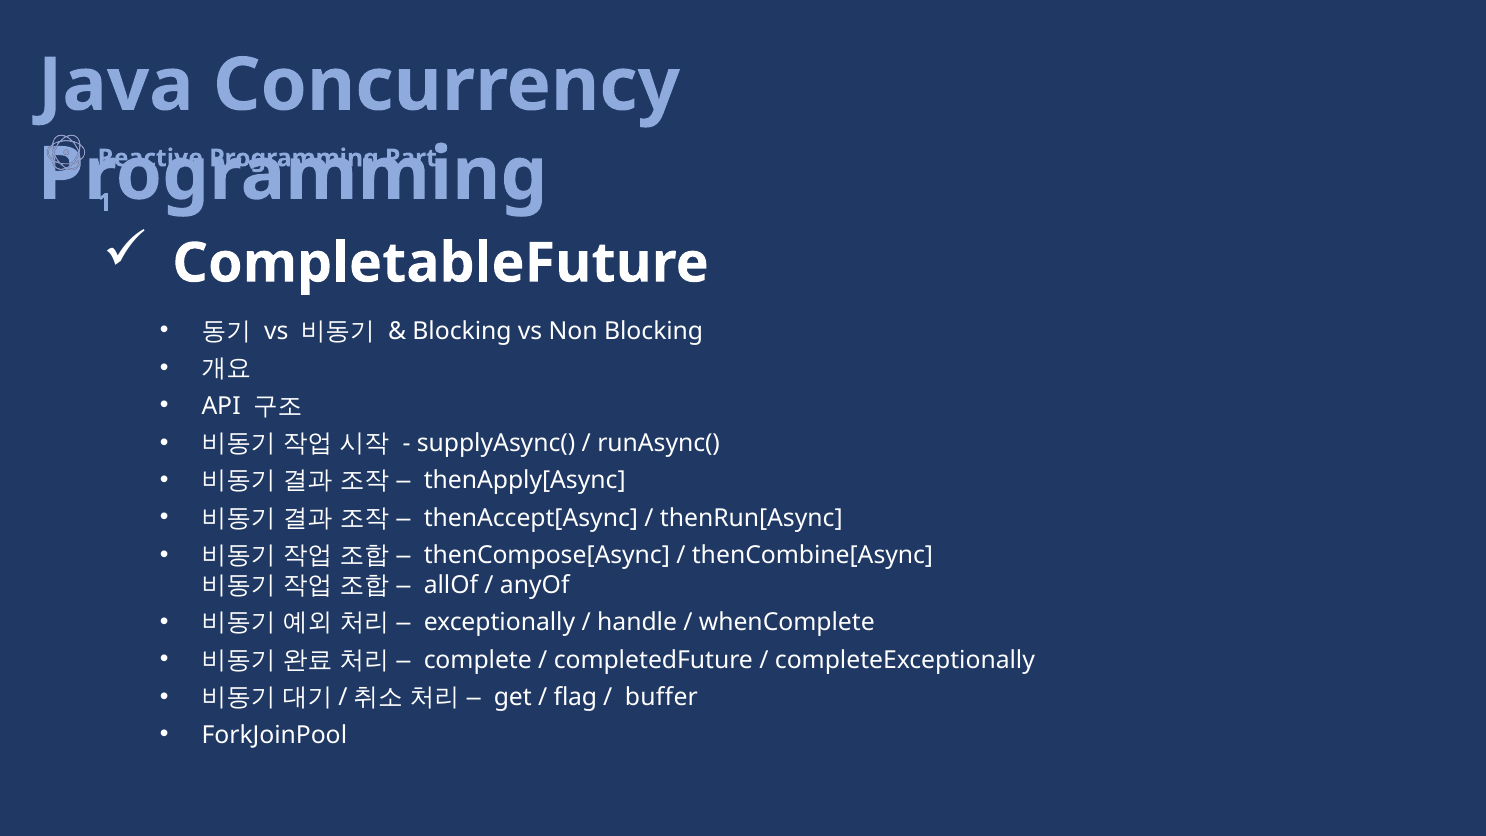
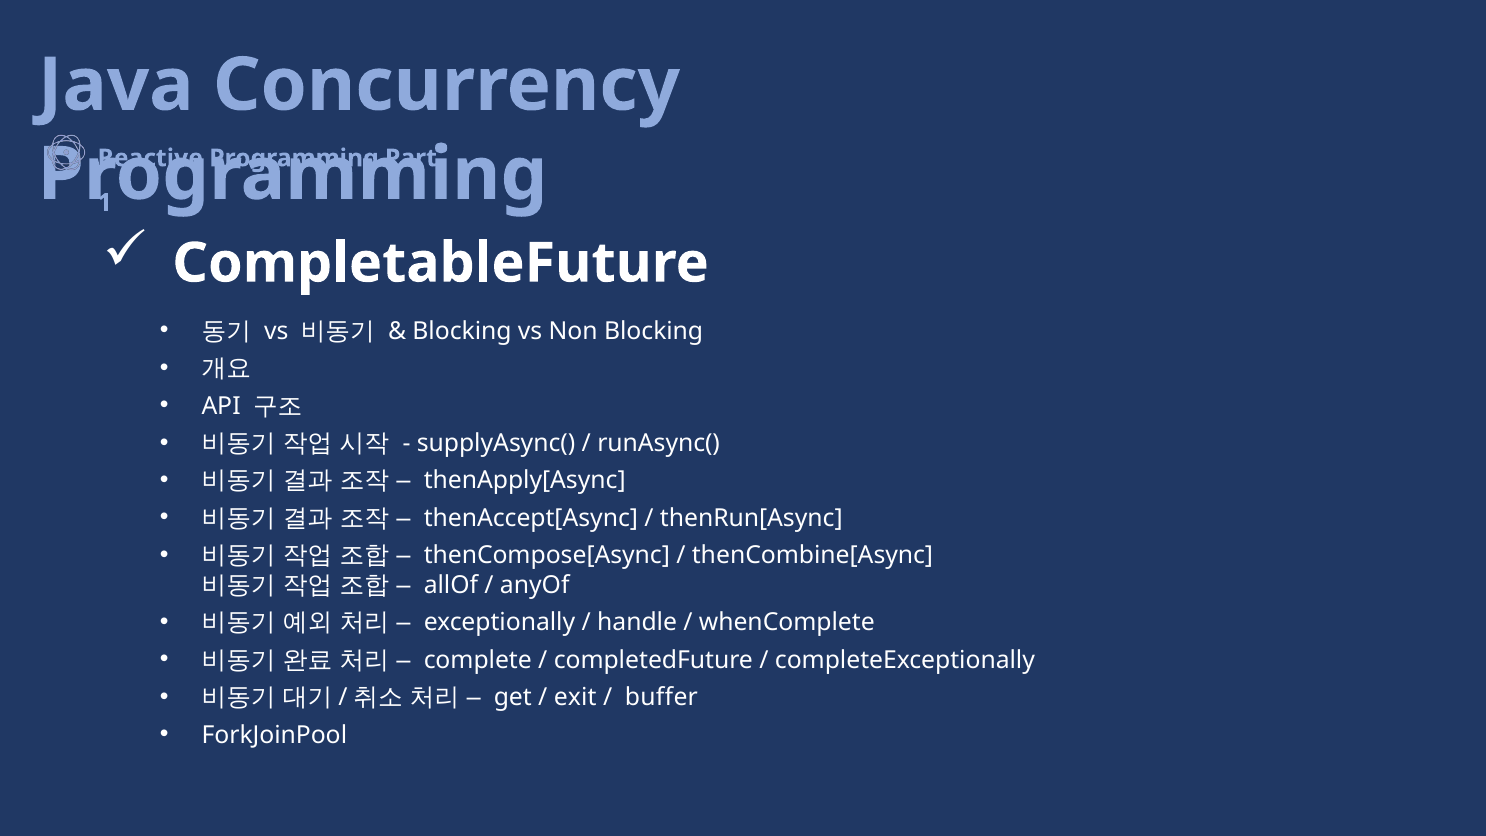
flag: flag -> exit
